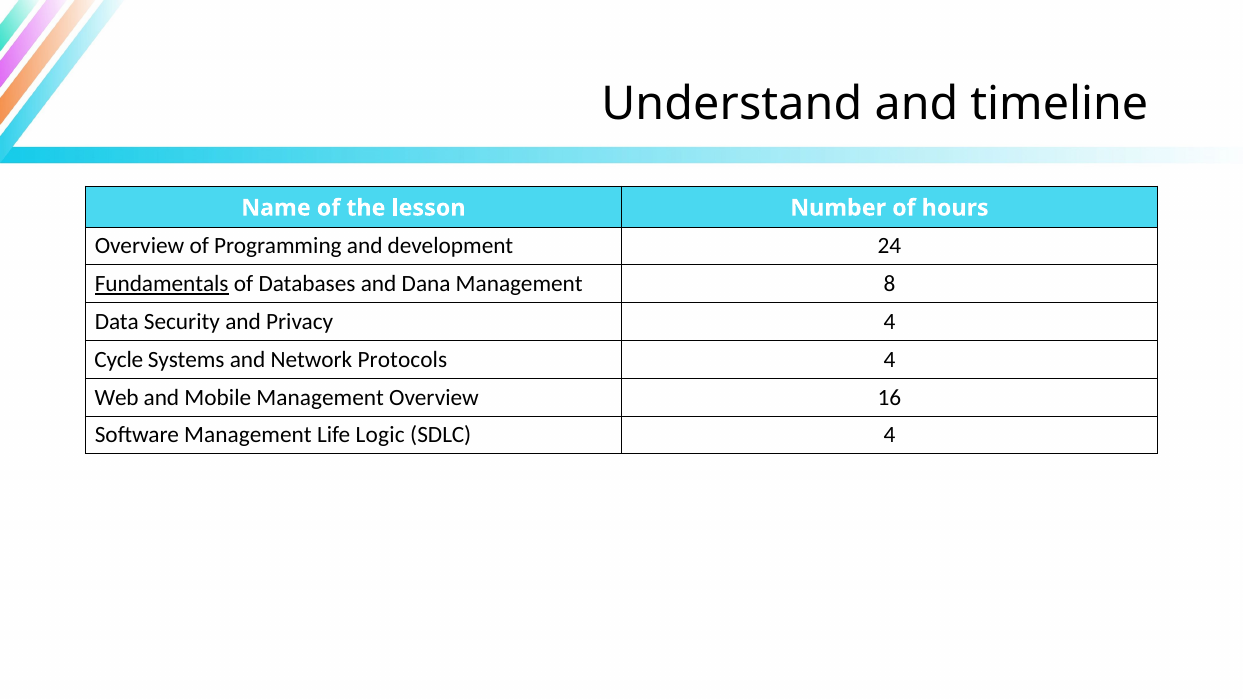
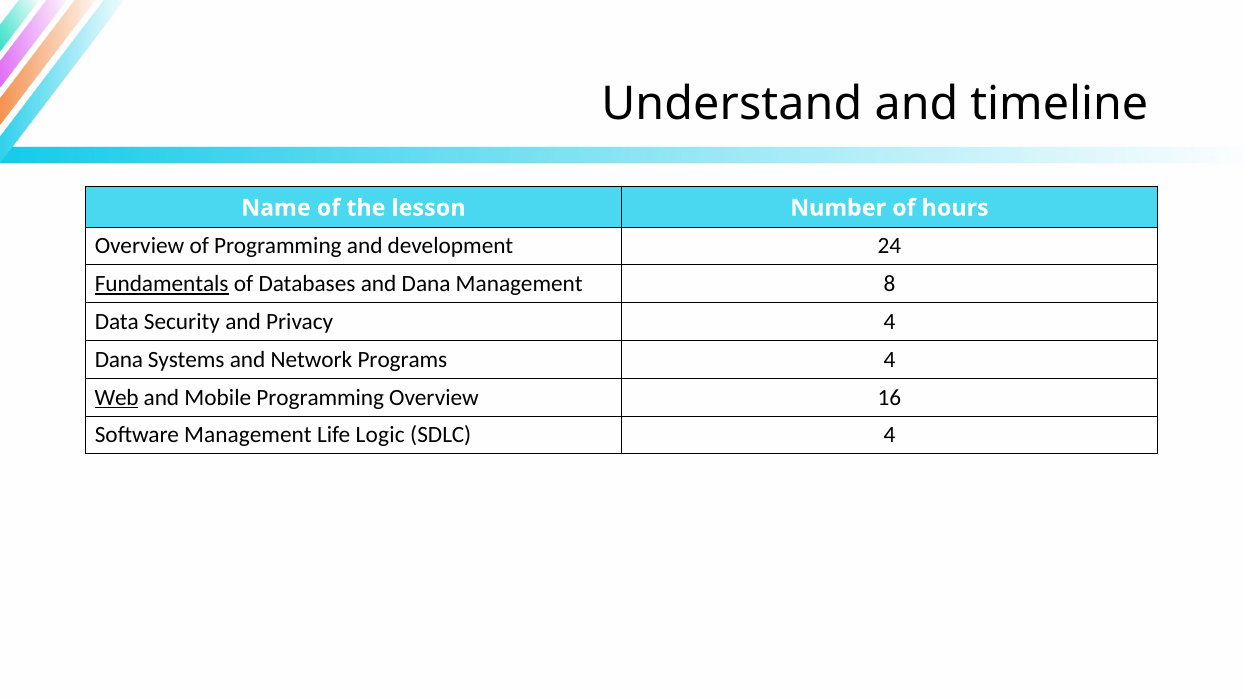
Cycle at (119, 360): Cycle -> Dana
Protocols: Protocols -> Programs
Web underline: none -> present
Mobile Management: Management -> Programming
